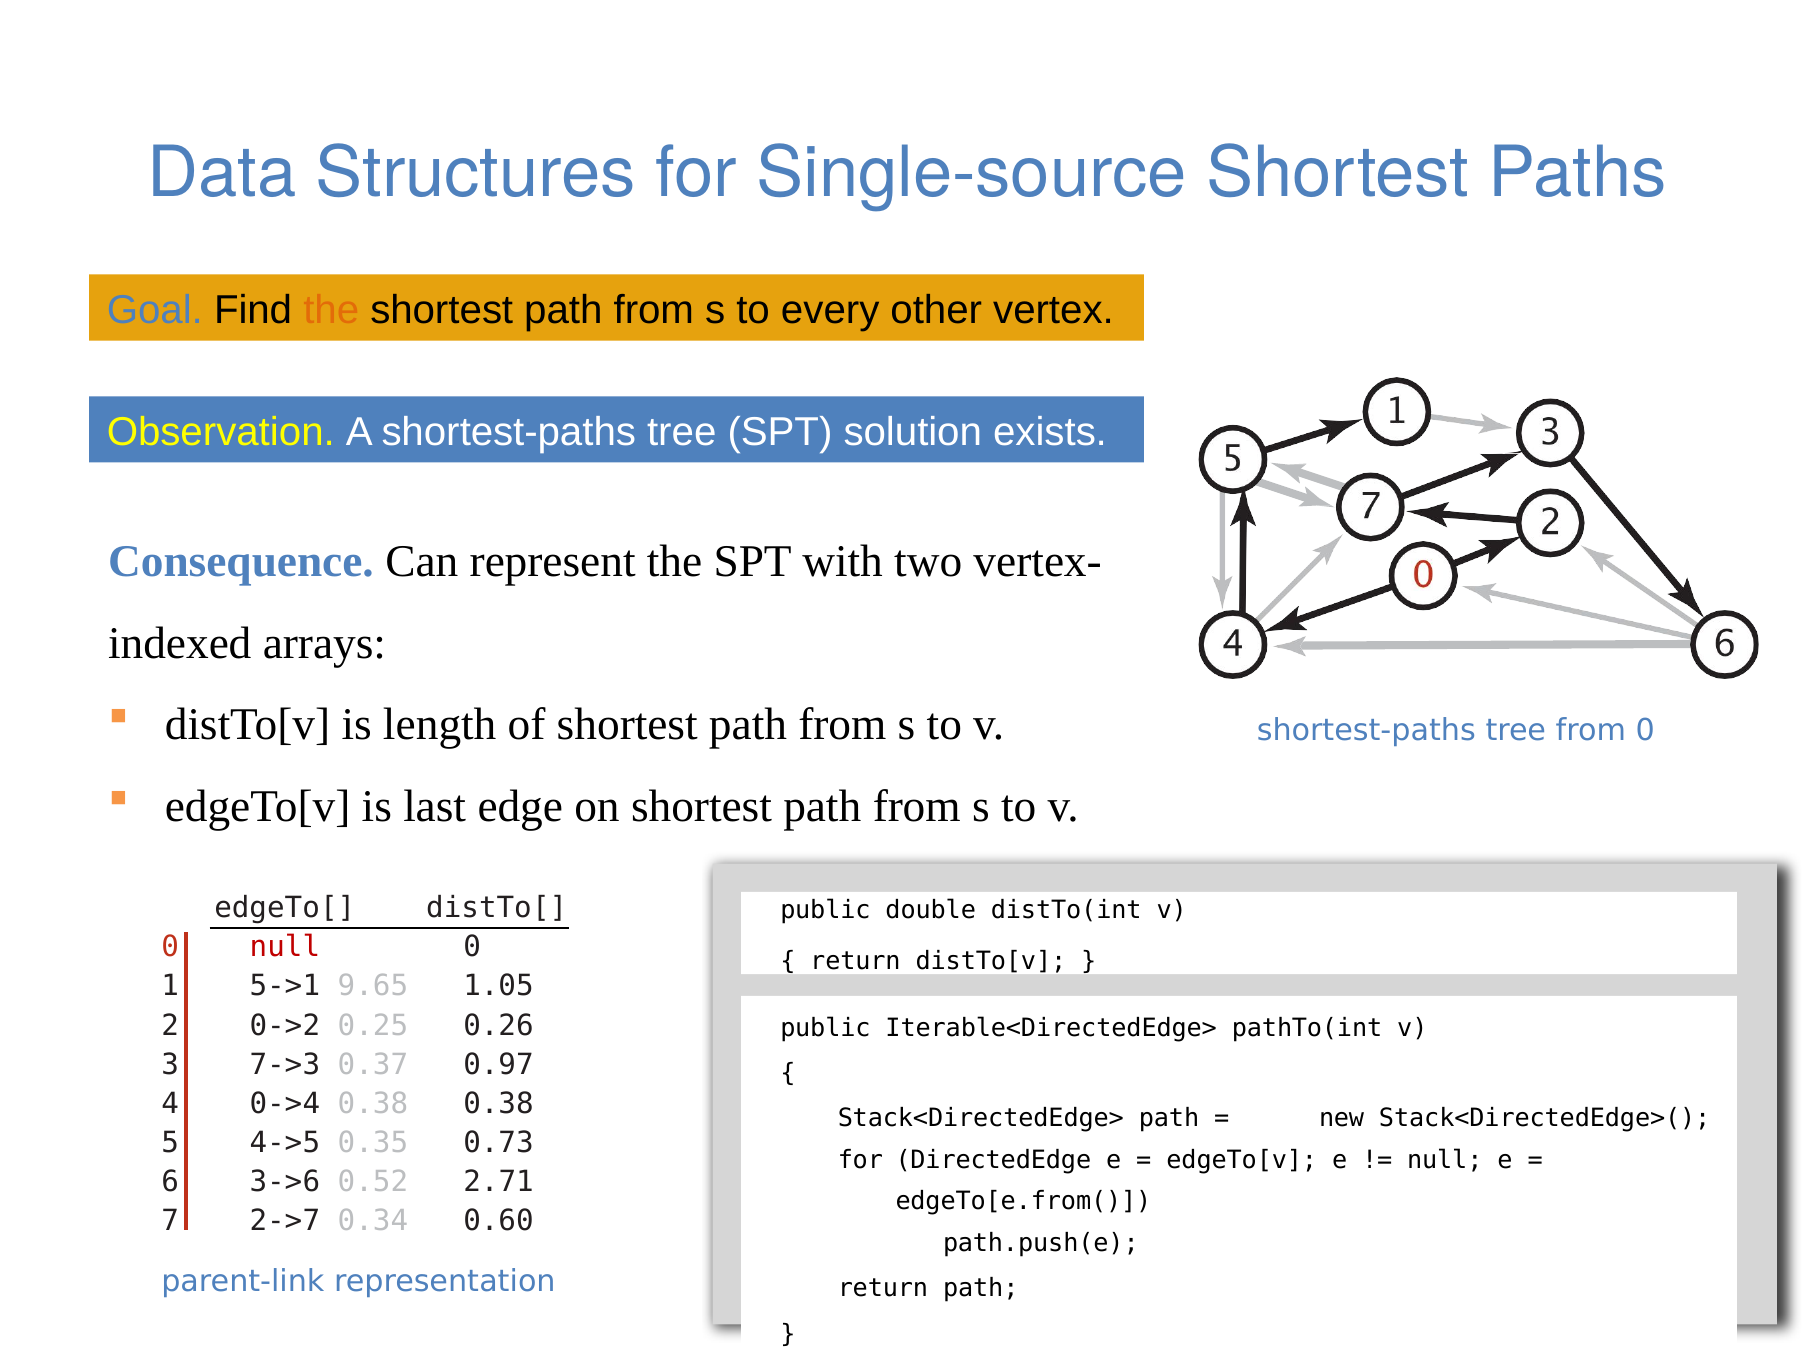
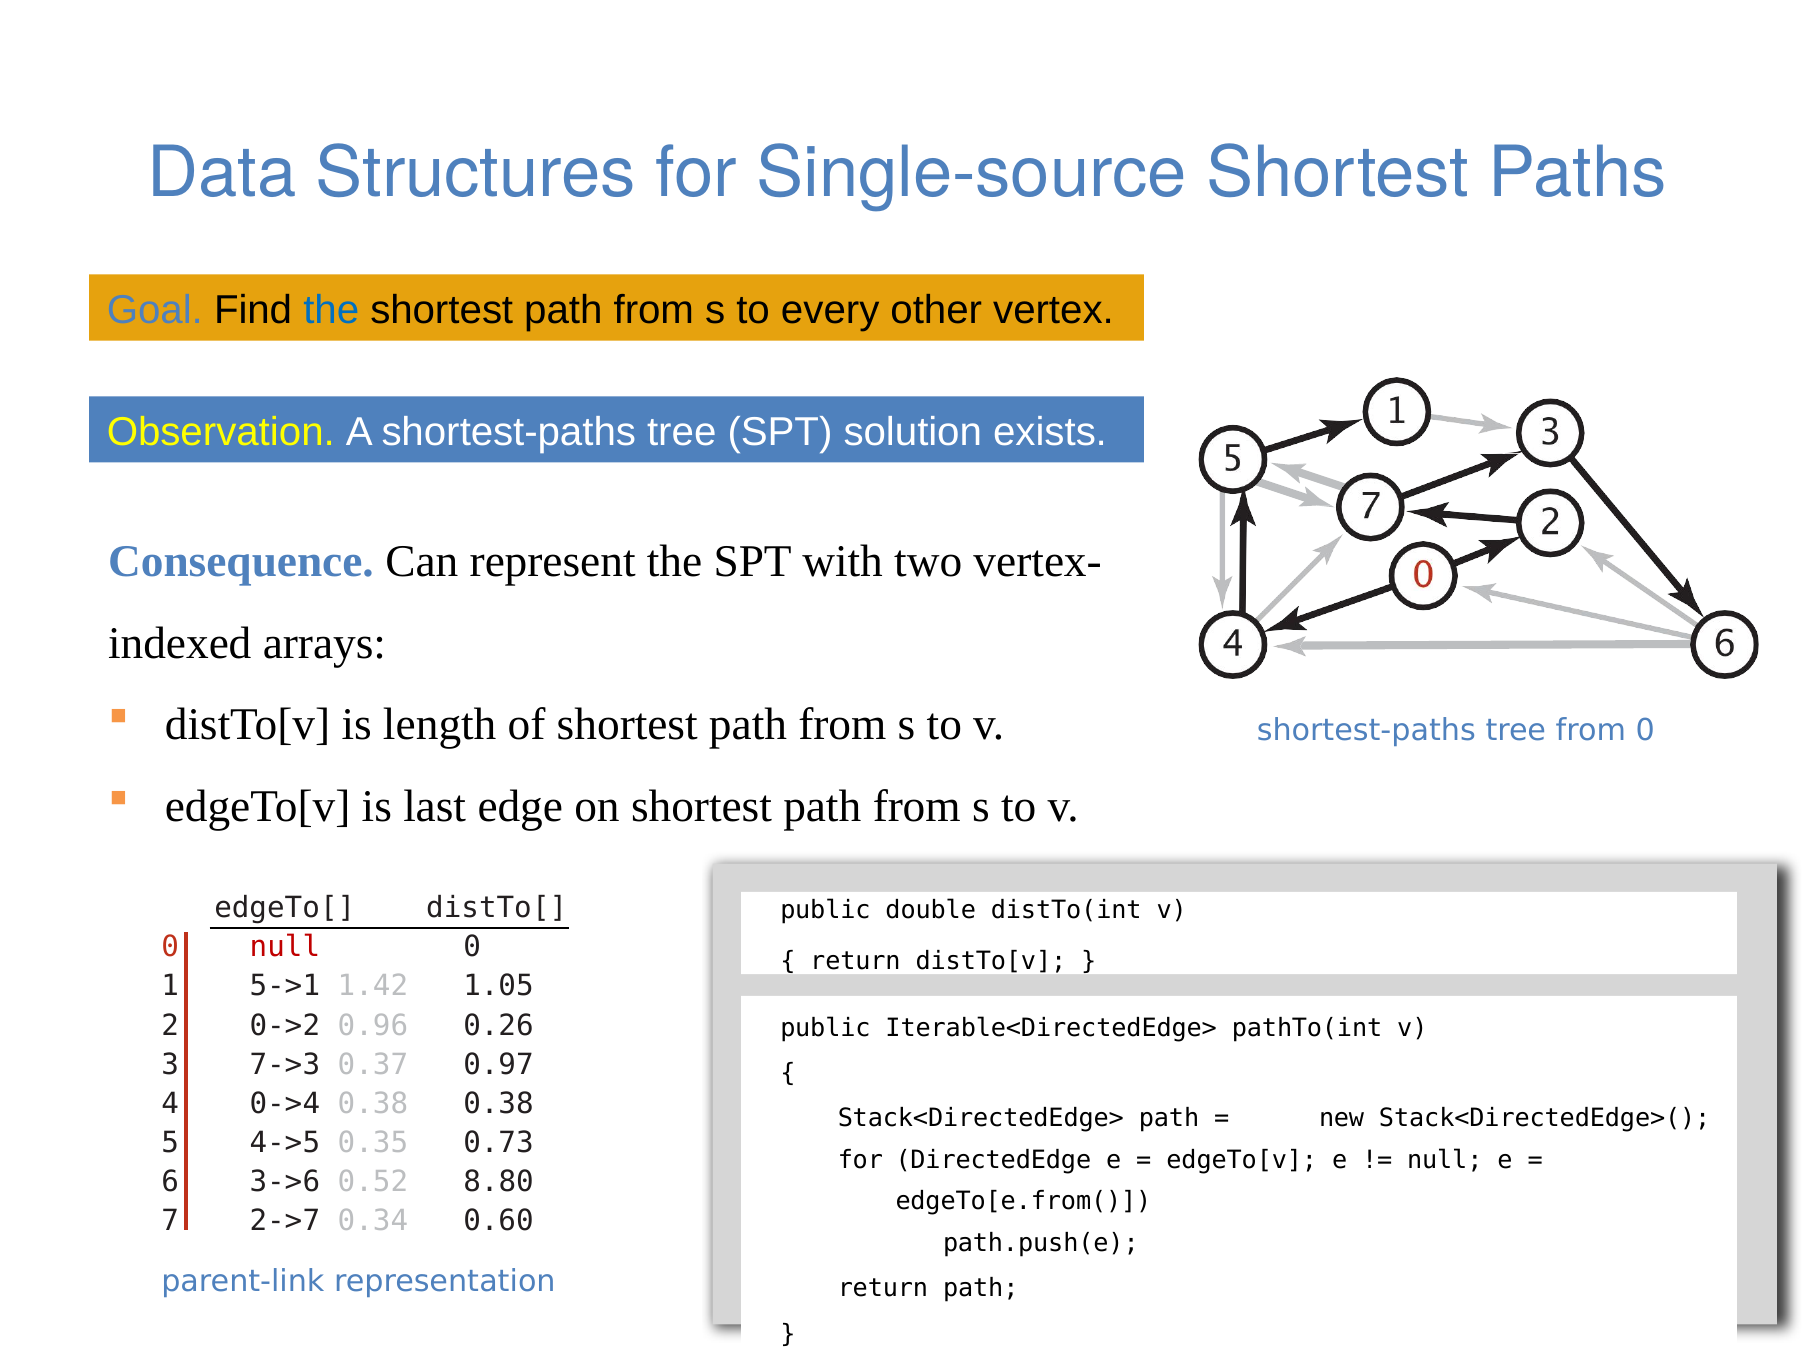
the at (331, 310) colour: orange -> blue
9.65: 9.65 -> 1.42
0.25: 0.25 -> 0.96
2.71: 2.71 -> 8.80
